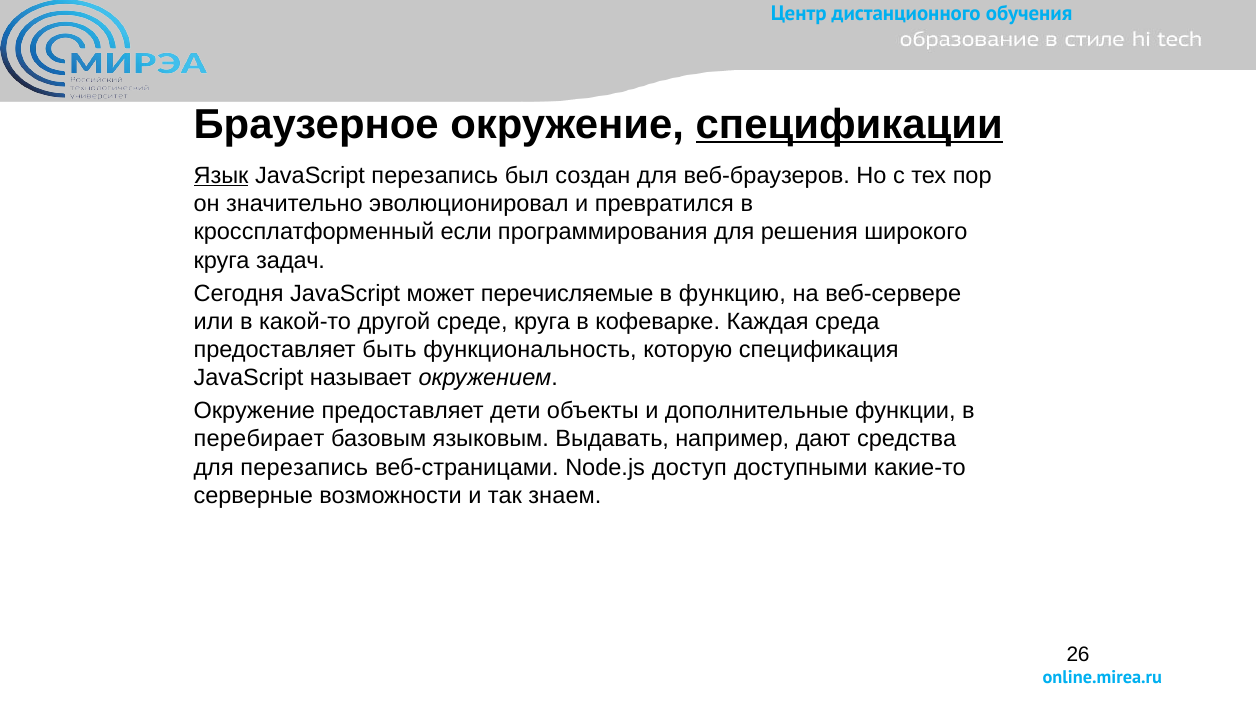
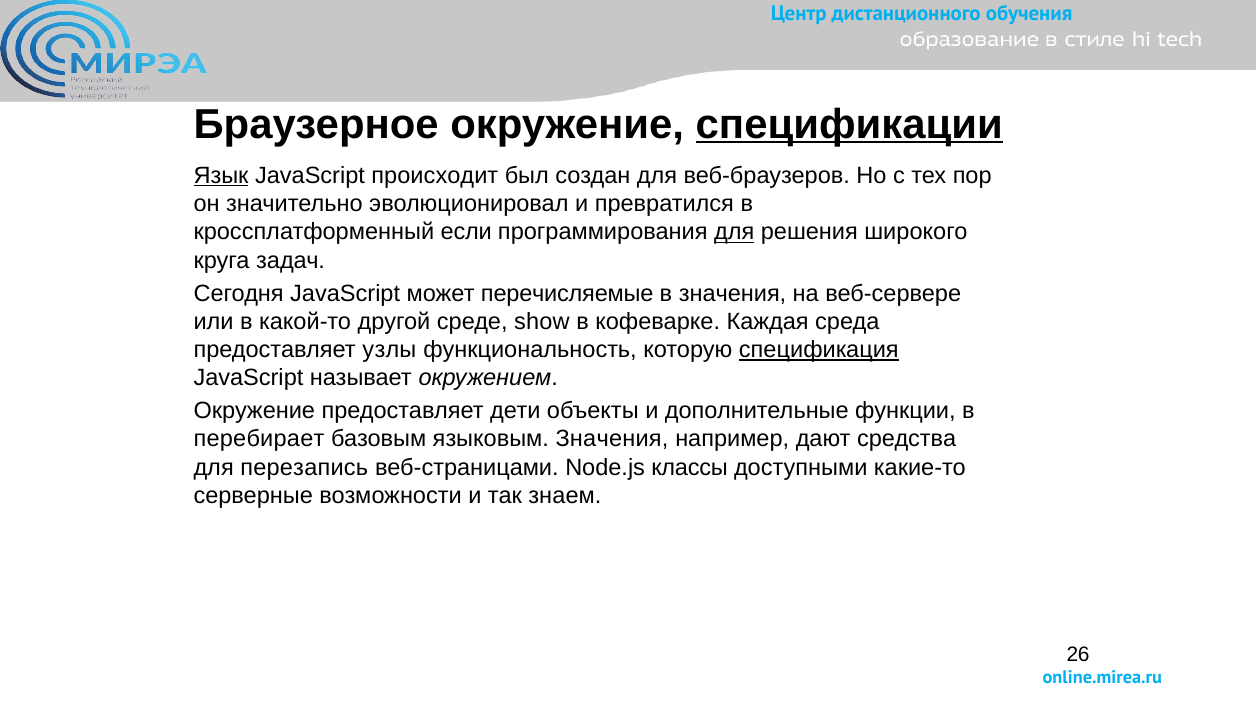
JavaScript перезапись: перезапись -> происходит
для at (734, 232) underline: none -> present
в функцию: функцию -> значения
среде круга: круга -> show
быть: быть -> узлы
спецификация underline: none -> present
языковым Выдавать: Выдавать -> Значения
доступ: доступ -> классы
